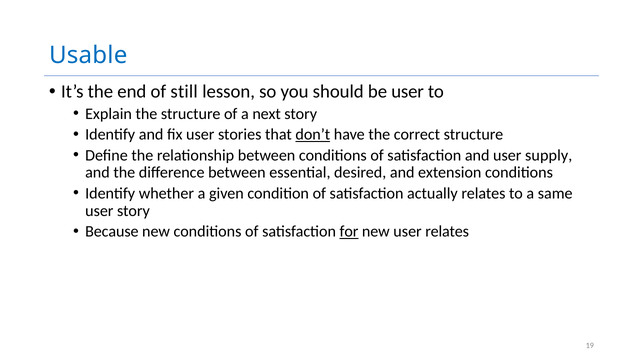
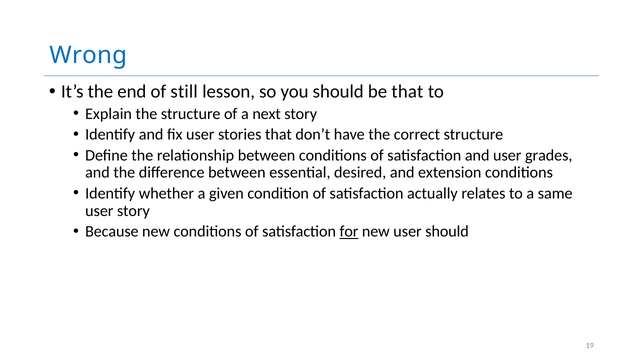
Usable: Usable -> Wrong
be user: user -> that
don’t underline: present -> none
supply: supply -> grades
user relates: relates -> should
